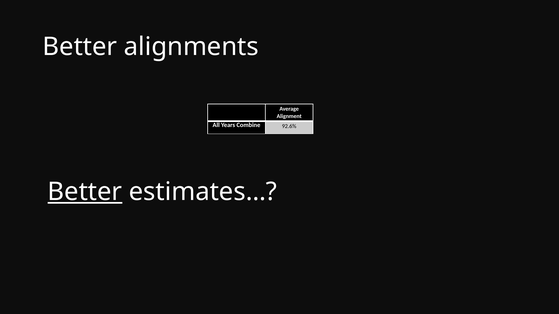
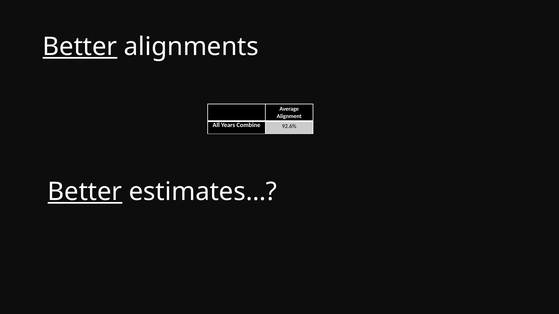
Better at (80, 47) underline: none -> present
